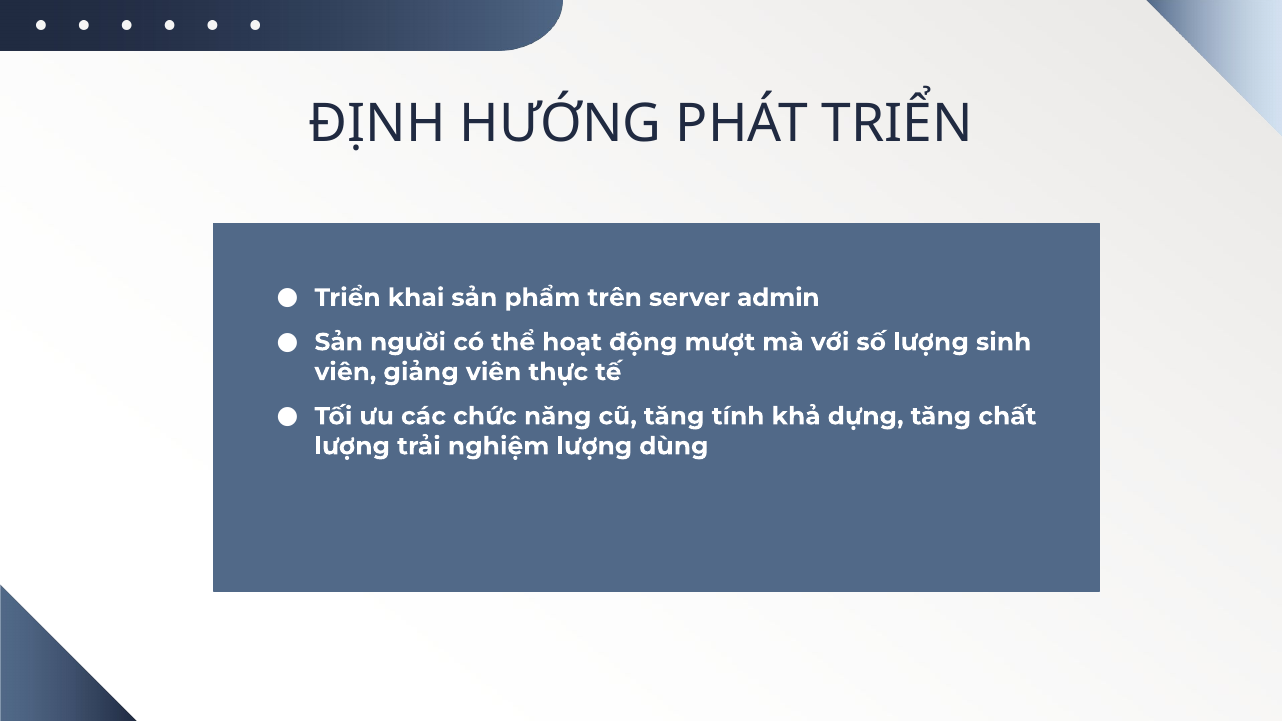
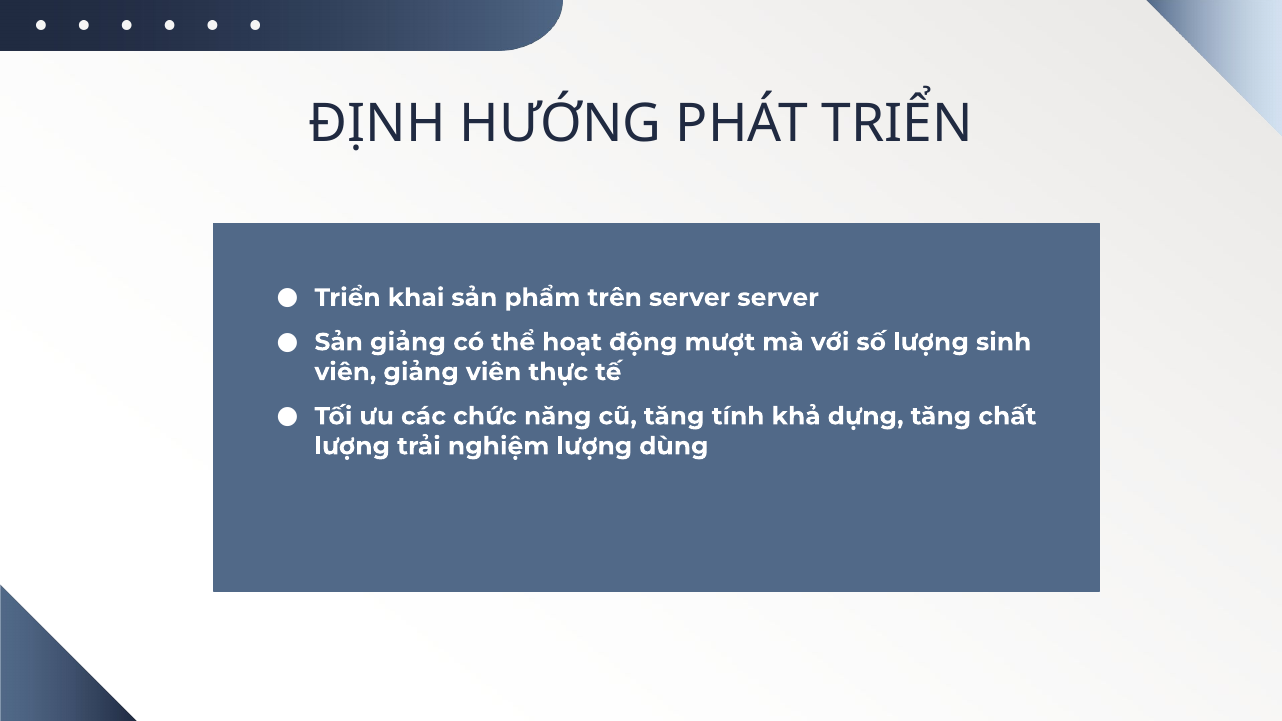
server admin: admin -> server
Sản người: người -> giảng
